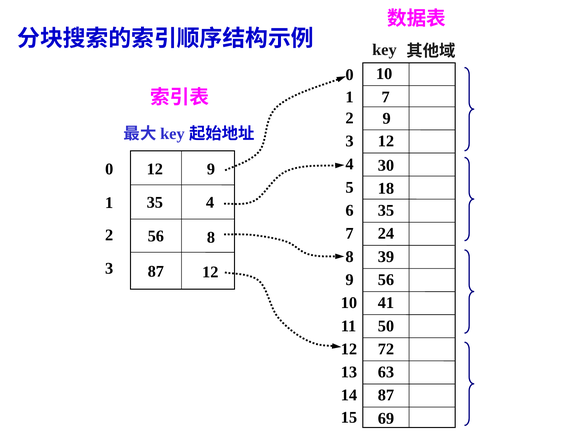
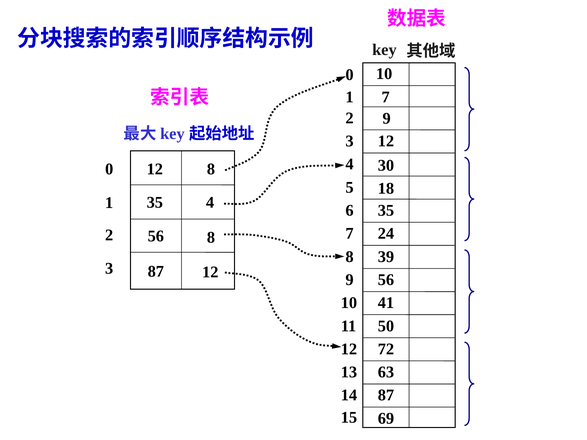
12 9: 9 -> 8
